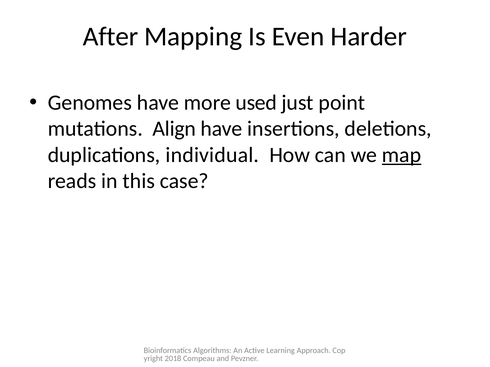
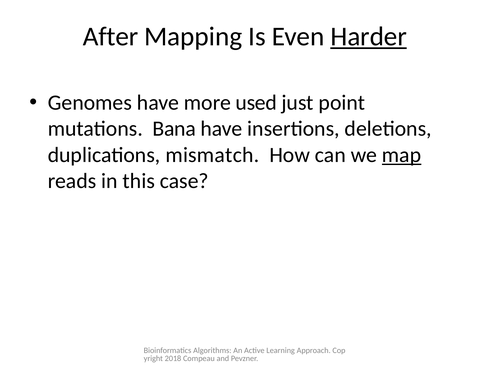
Harder underline: none -> present
Align: Align -> Bana
individual: individual -> mismatch
